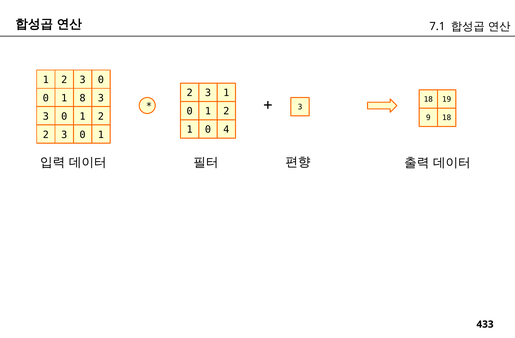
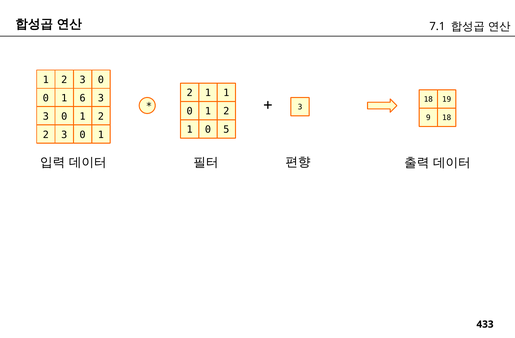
3 at (208, 93): 3 -> 1
8: 8 -> 6
4: 4 -> 5
